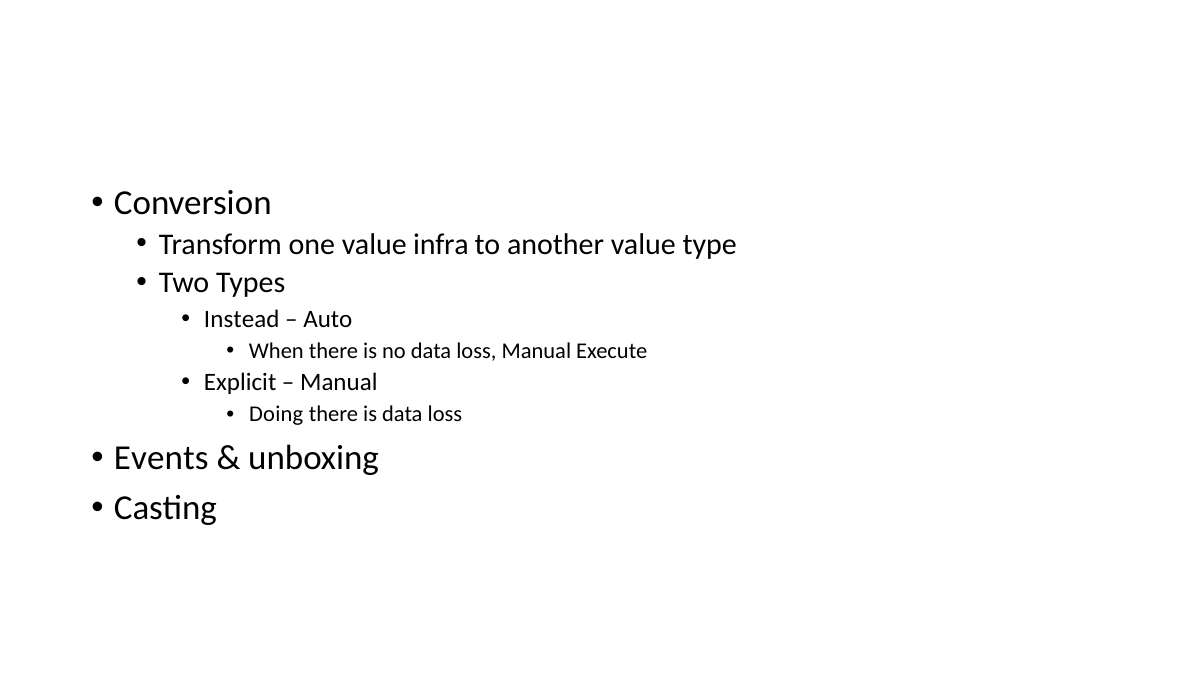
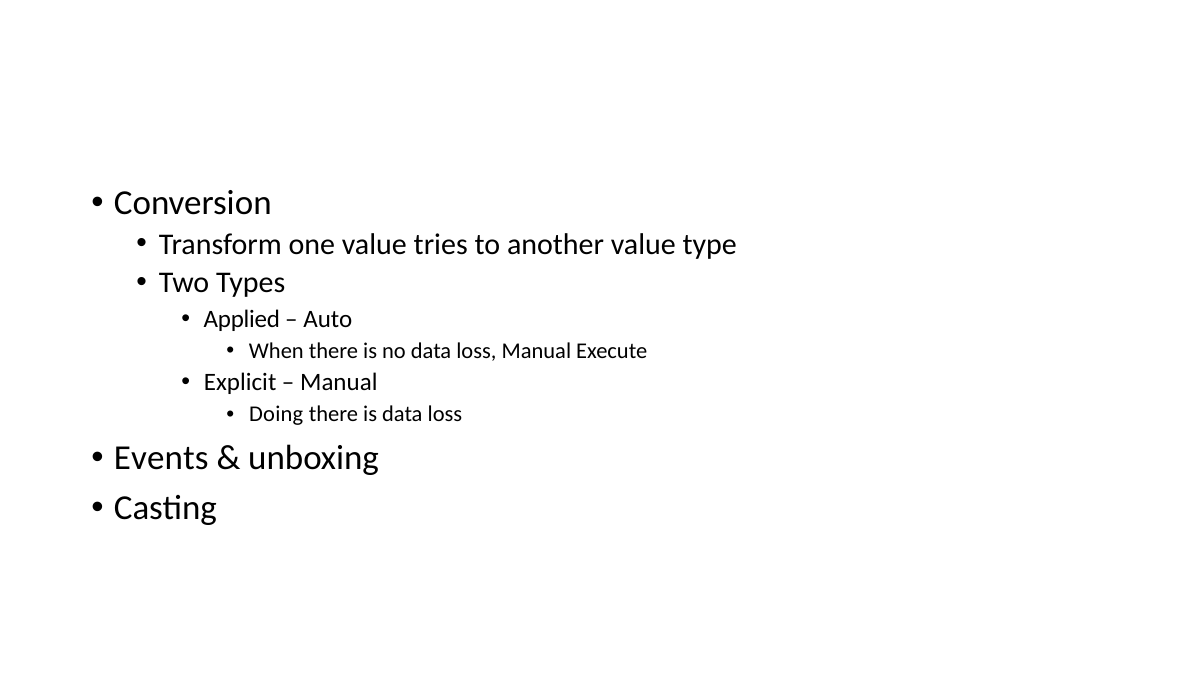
infra: infra -> tries
Instead: Instead -> Applied
